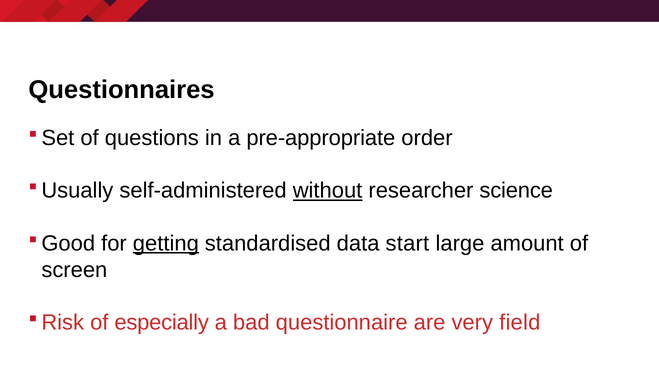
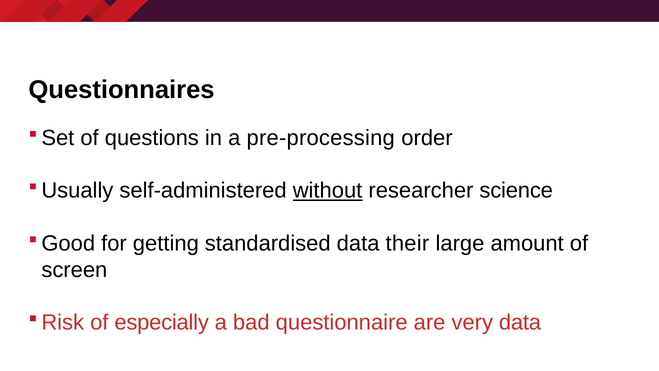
pre-appropriate: pre-appropriate -> pre-processing
getting underline: present -> none
start: start -> their
very field: field -> data
